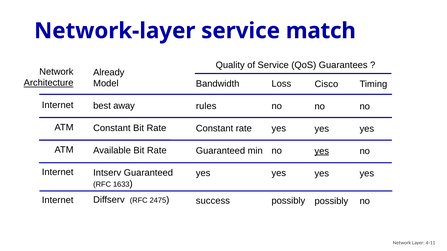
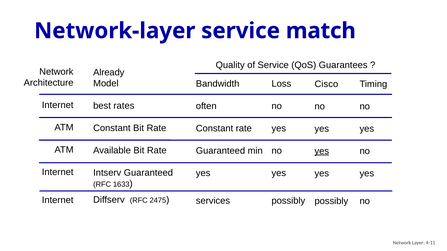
Architecture underline: present -> none
away: away -> rates
rules: rules -> often
success: success -> services
